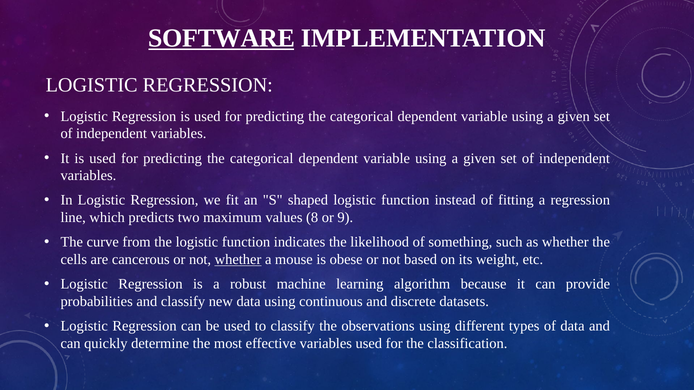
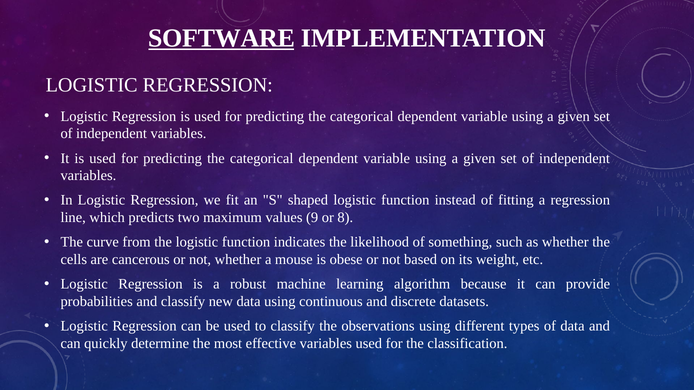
8: 8 -> 9
9: 9 -> 8
whether at (238, 260) underline: present -> none
